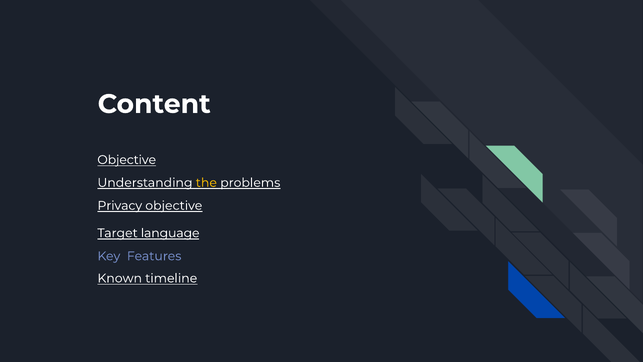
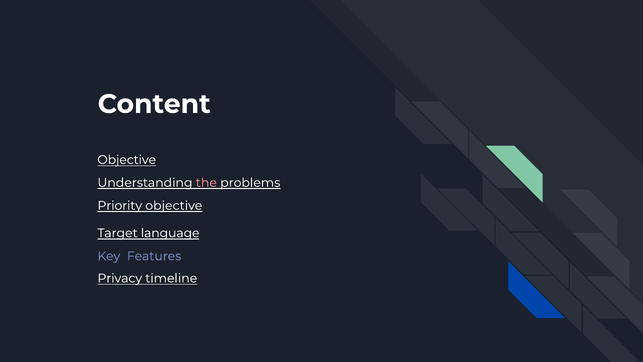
the colour: yellow -> pink
Privacy: Privacy -> Priority
Known: Known -> Privacy
